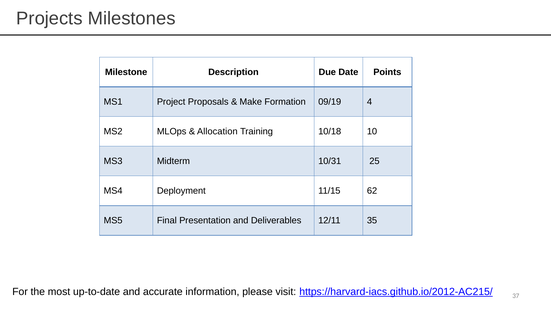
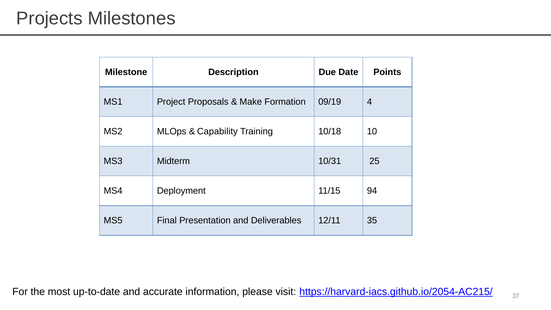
Allocation: Allocation -> Capability
62: 62 -> 94
https://harvard-iacs.github.io/2012-AC215/: https://harvard-iacs.github.io/2012-AC215/ -> https://harvard-iacs.github.io/2054-AC215/
